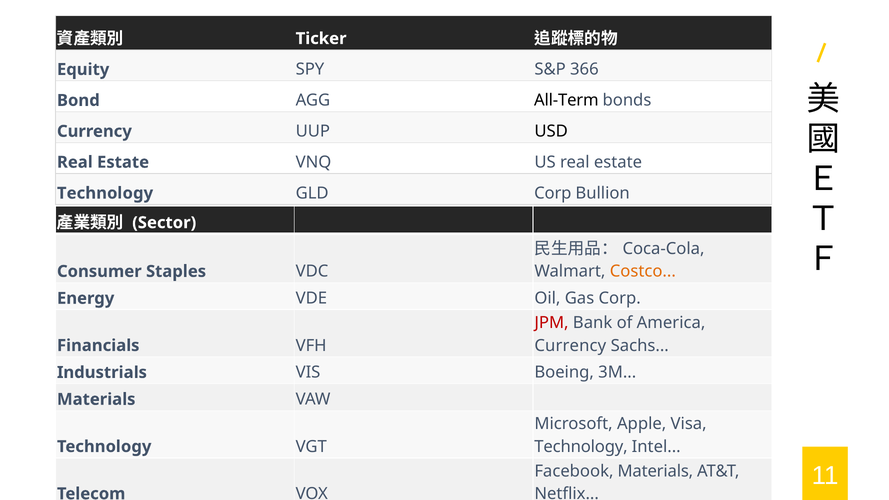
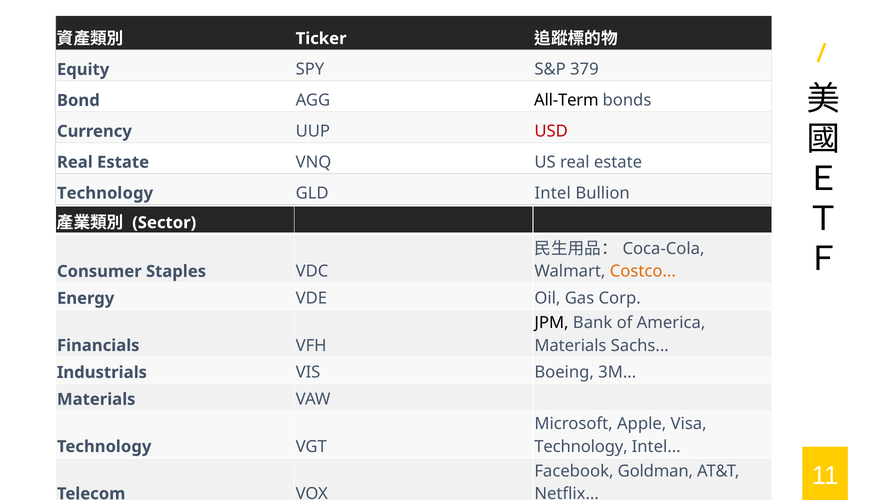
366: 366 -> 379
USD colour: black -> red
GLD Corp: Corp -> Intel
JPM colour: red -> black
Currency at (570, 346): Currency -> Materials
Facebook Materials: Materials -> Goldman
